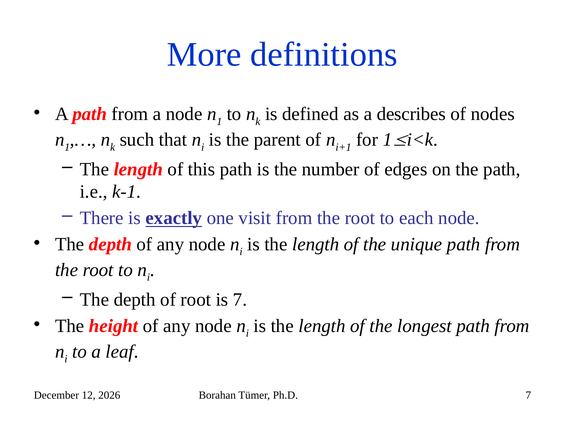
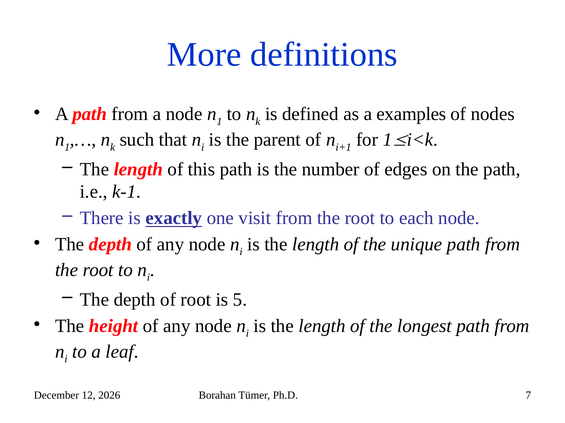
describes: describes -> examples
is 7: 7 -> 5
